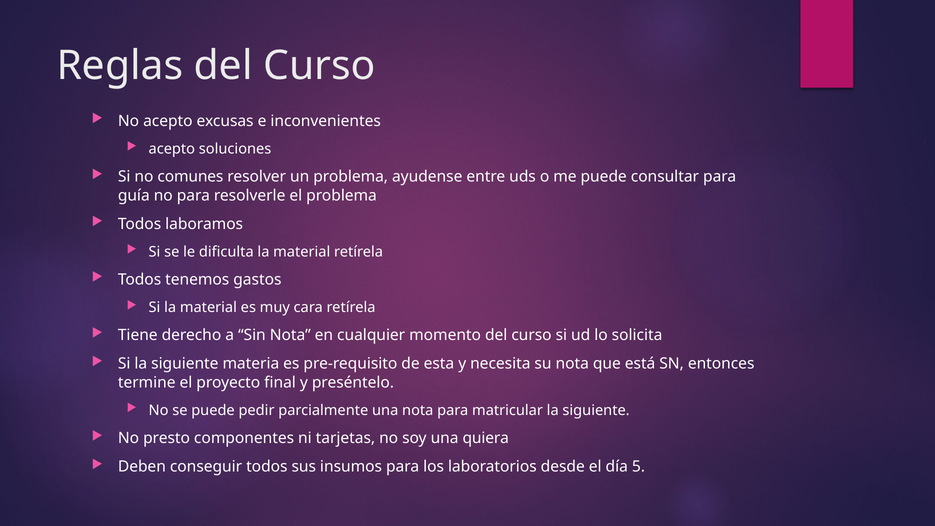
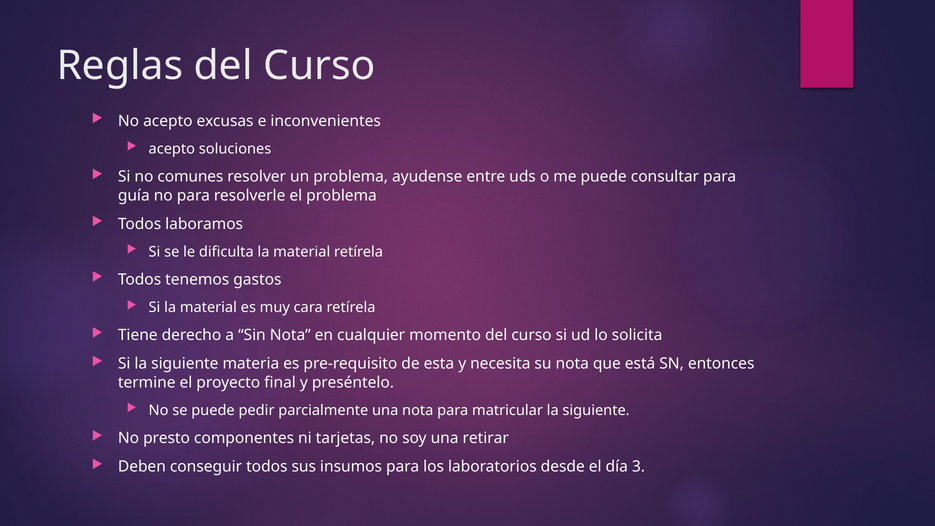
quiera: quiera -> retirar
5: 5 -> 3
